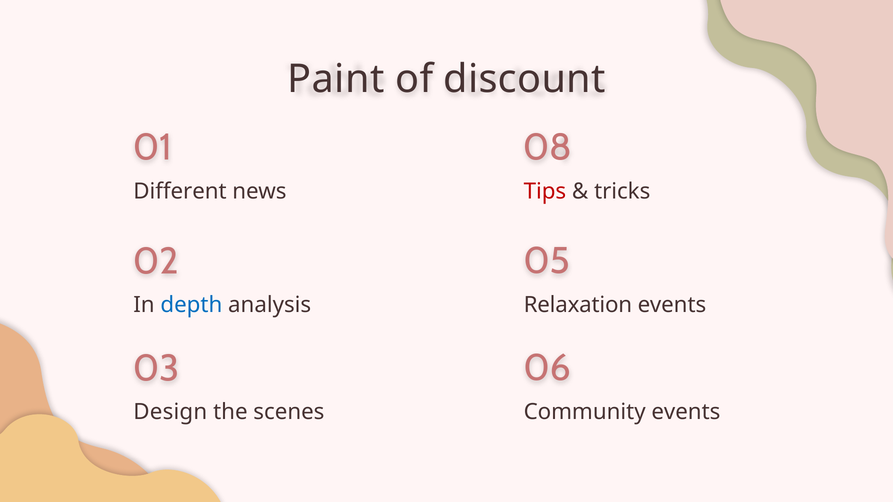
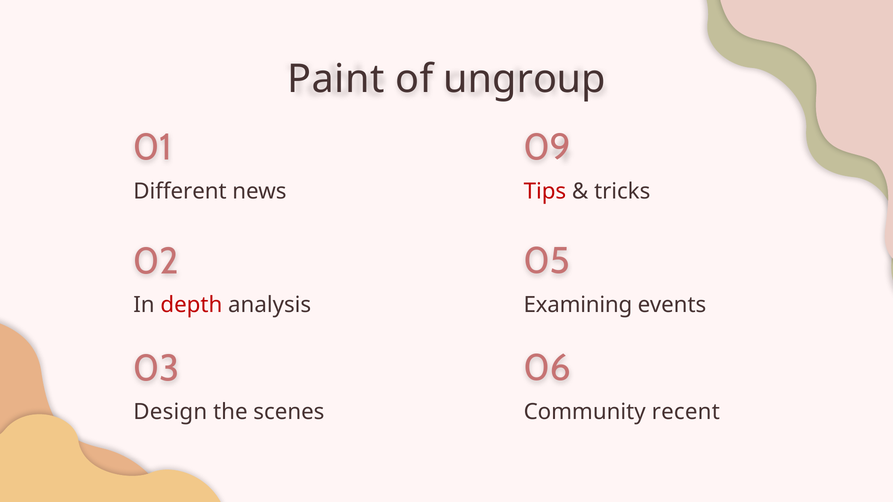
discount: discount -> ungroup
08: 08 -> 09
Relaxation: Relaxation -> Examining
depth colour: blue -> red
Community events: events -> recent
